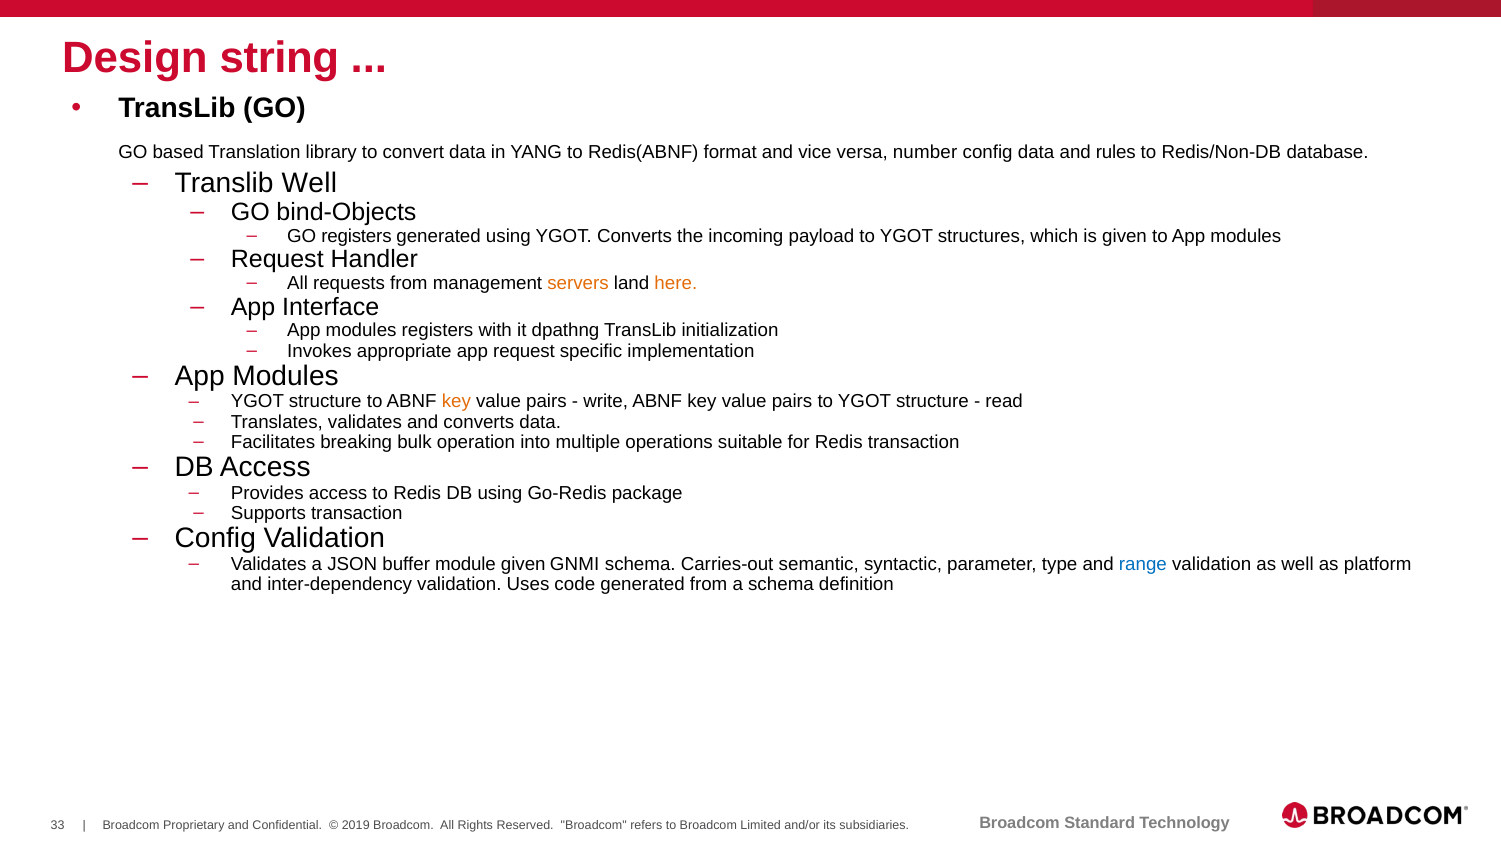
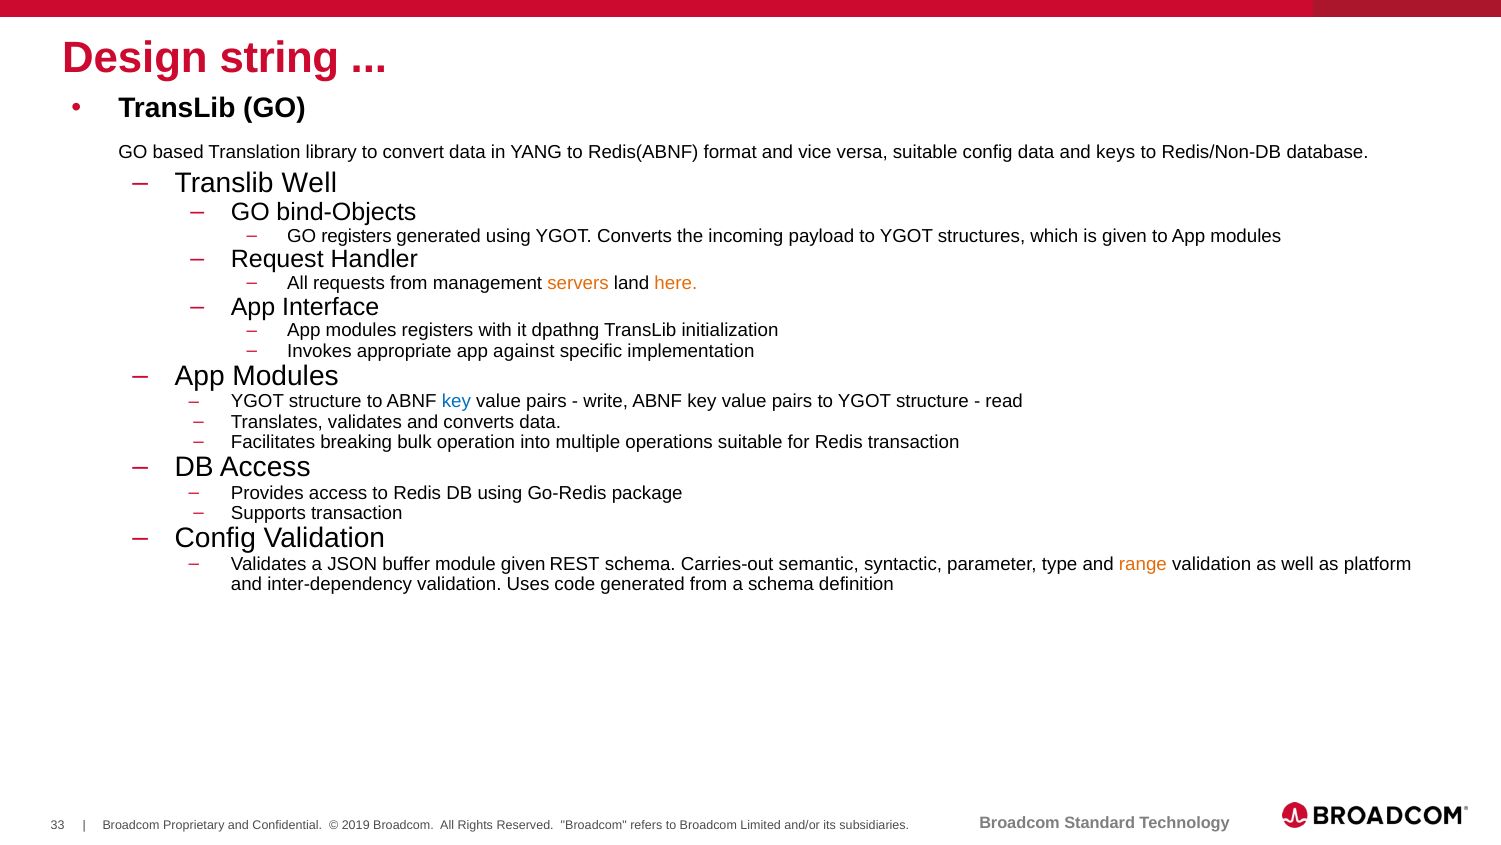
versa number: number -> suitable
rules: rules -> keys
app request: request -> against
key at (456, 401) colour: orange -> blue
GNMI: GNMI -> REST
range colour: blue -> orange
